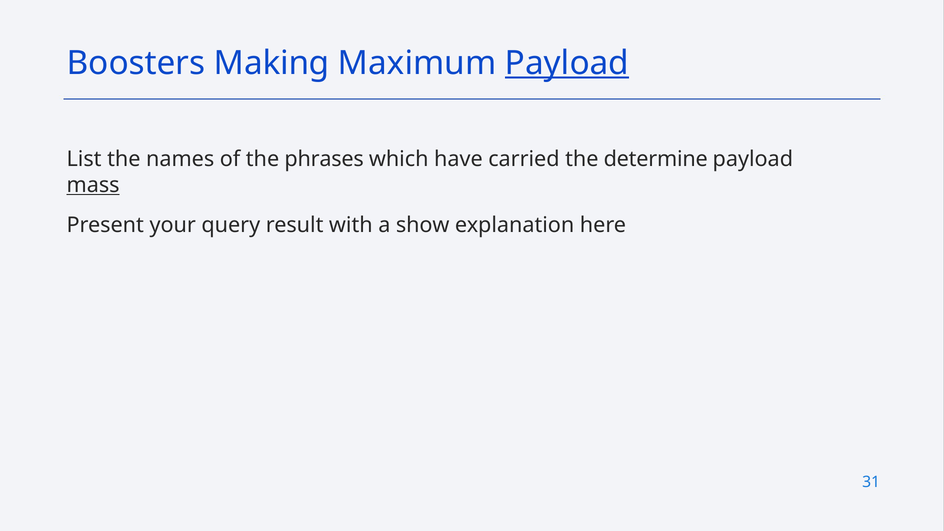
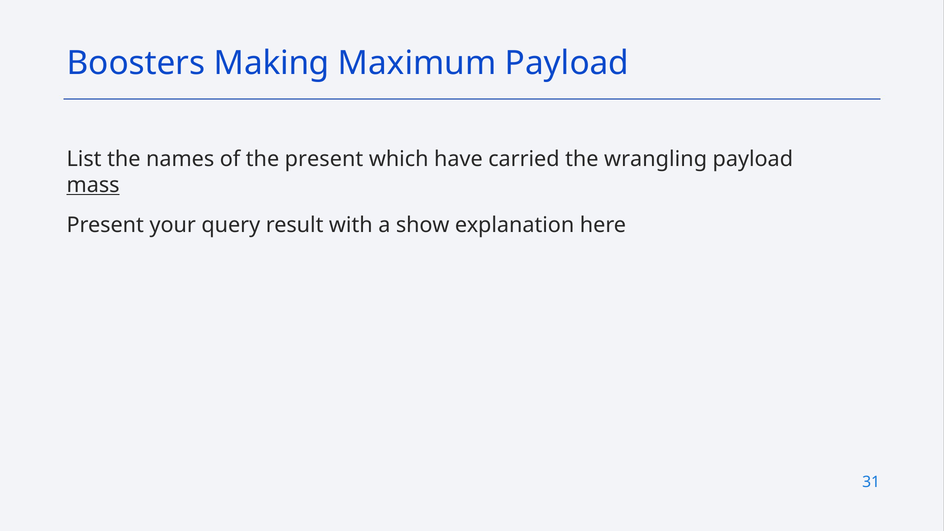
Payload at (567, 63) underline: present -> none
the phrases: phrases -> present
determine: determine -> wrangling
